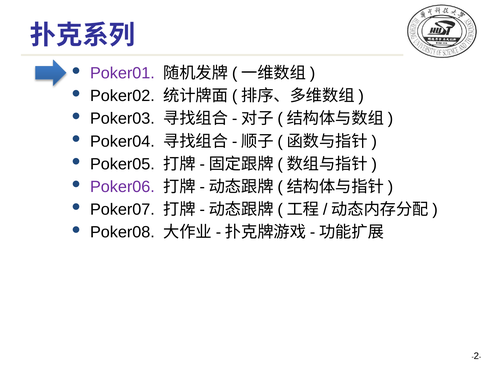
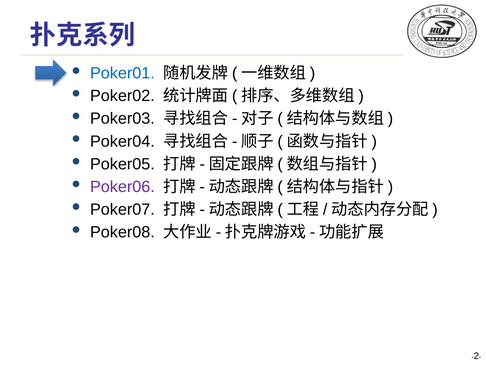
Poker01 colour: purple -> blue
